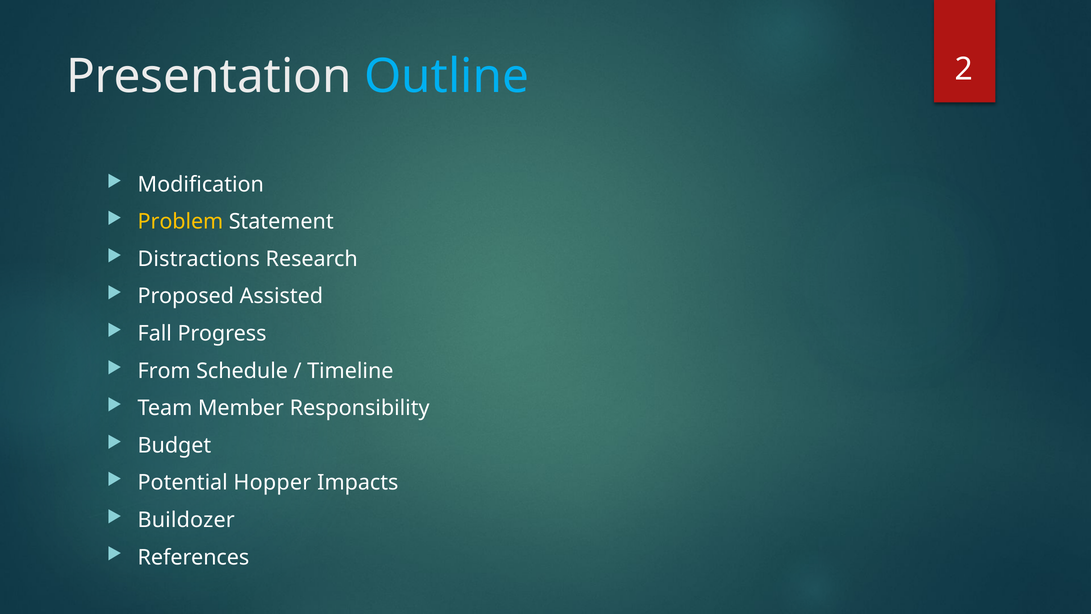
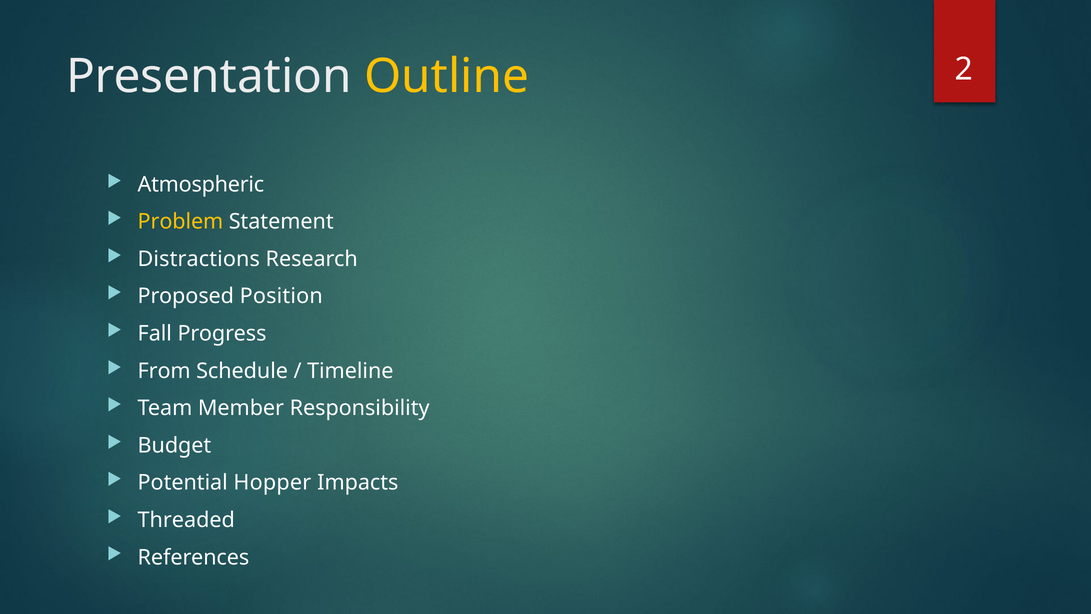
Outline colour: light blue -> yellow
Modification: Modification -> Atmospheric
Assisted: Assisted -> Position
Buildozer: Buildozer -> Threaded
